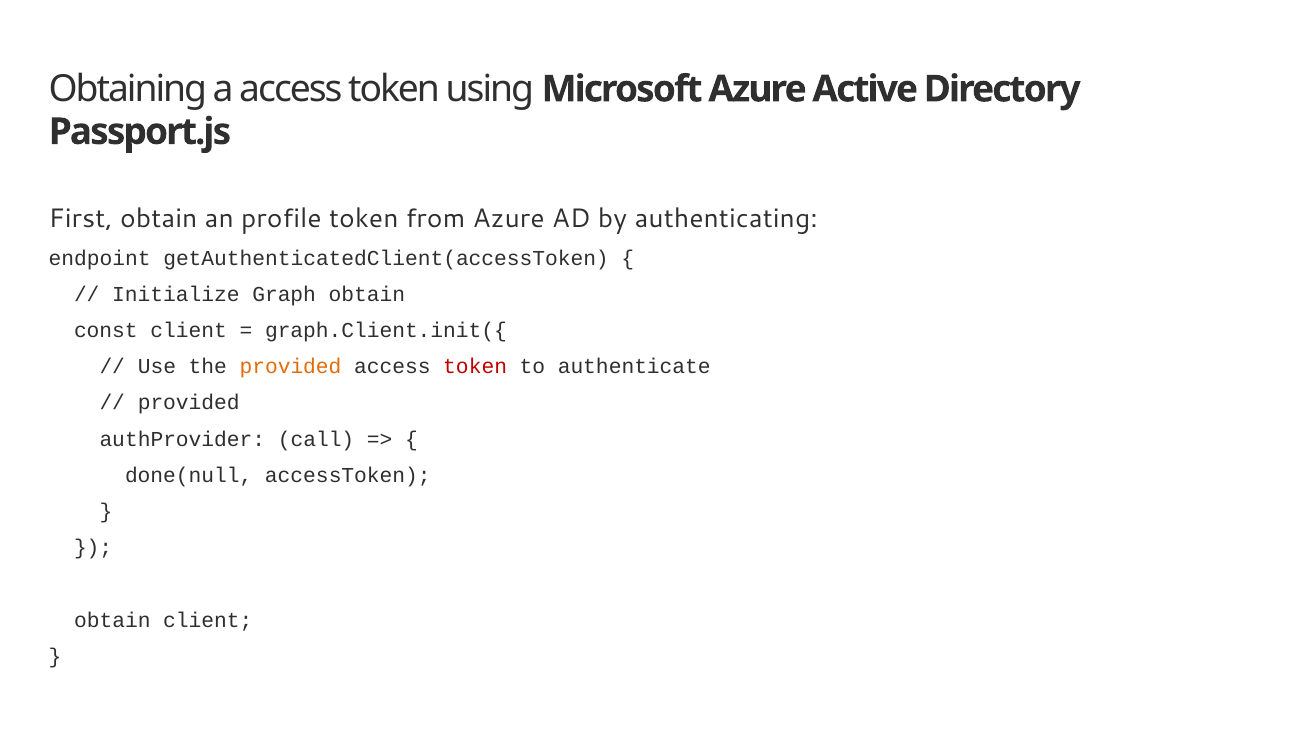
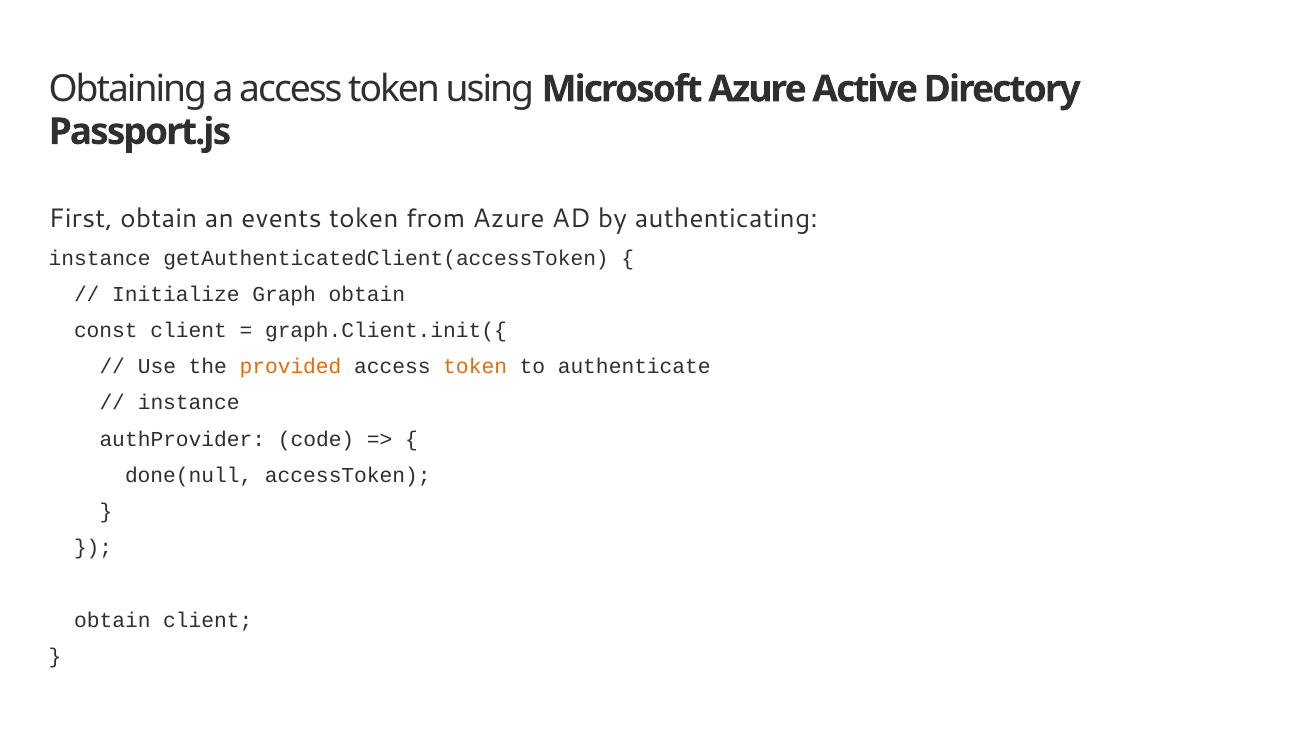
profile: profile -> events
endpoint at (100, 258): endpoint -> instance
token at (475, 367) colour: red -> orange
provided at (189, 403): provided -> instance
call: call -> code
